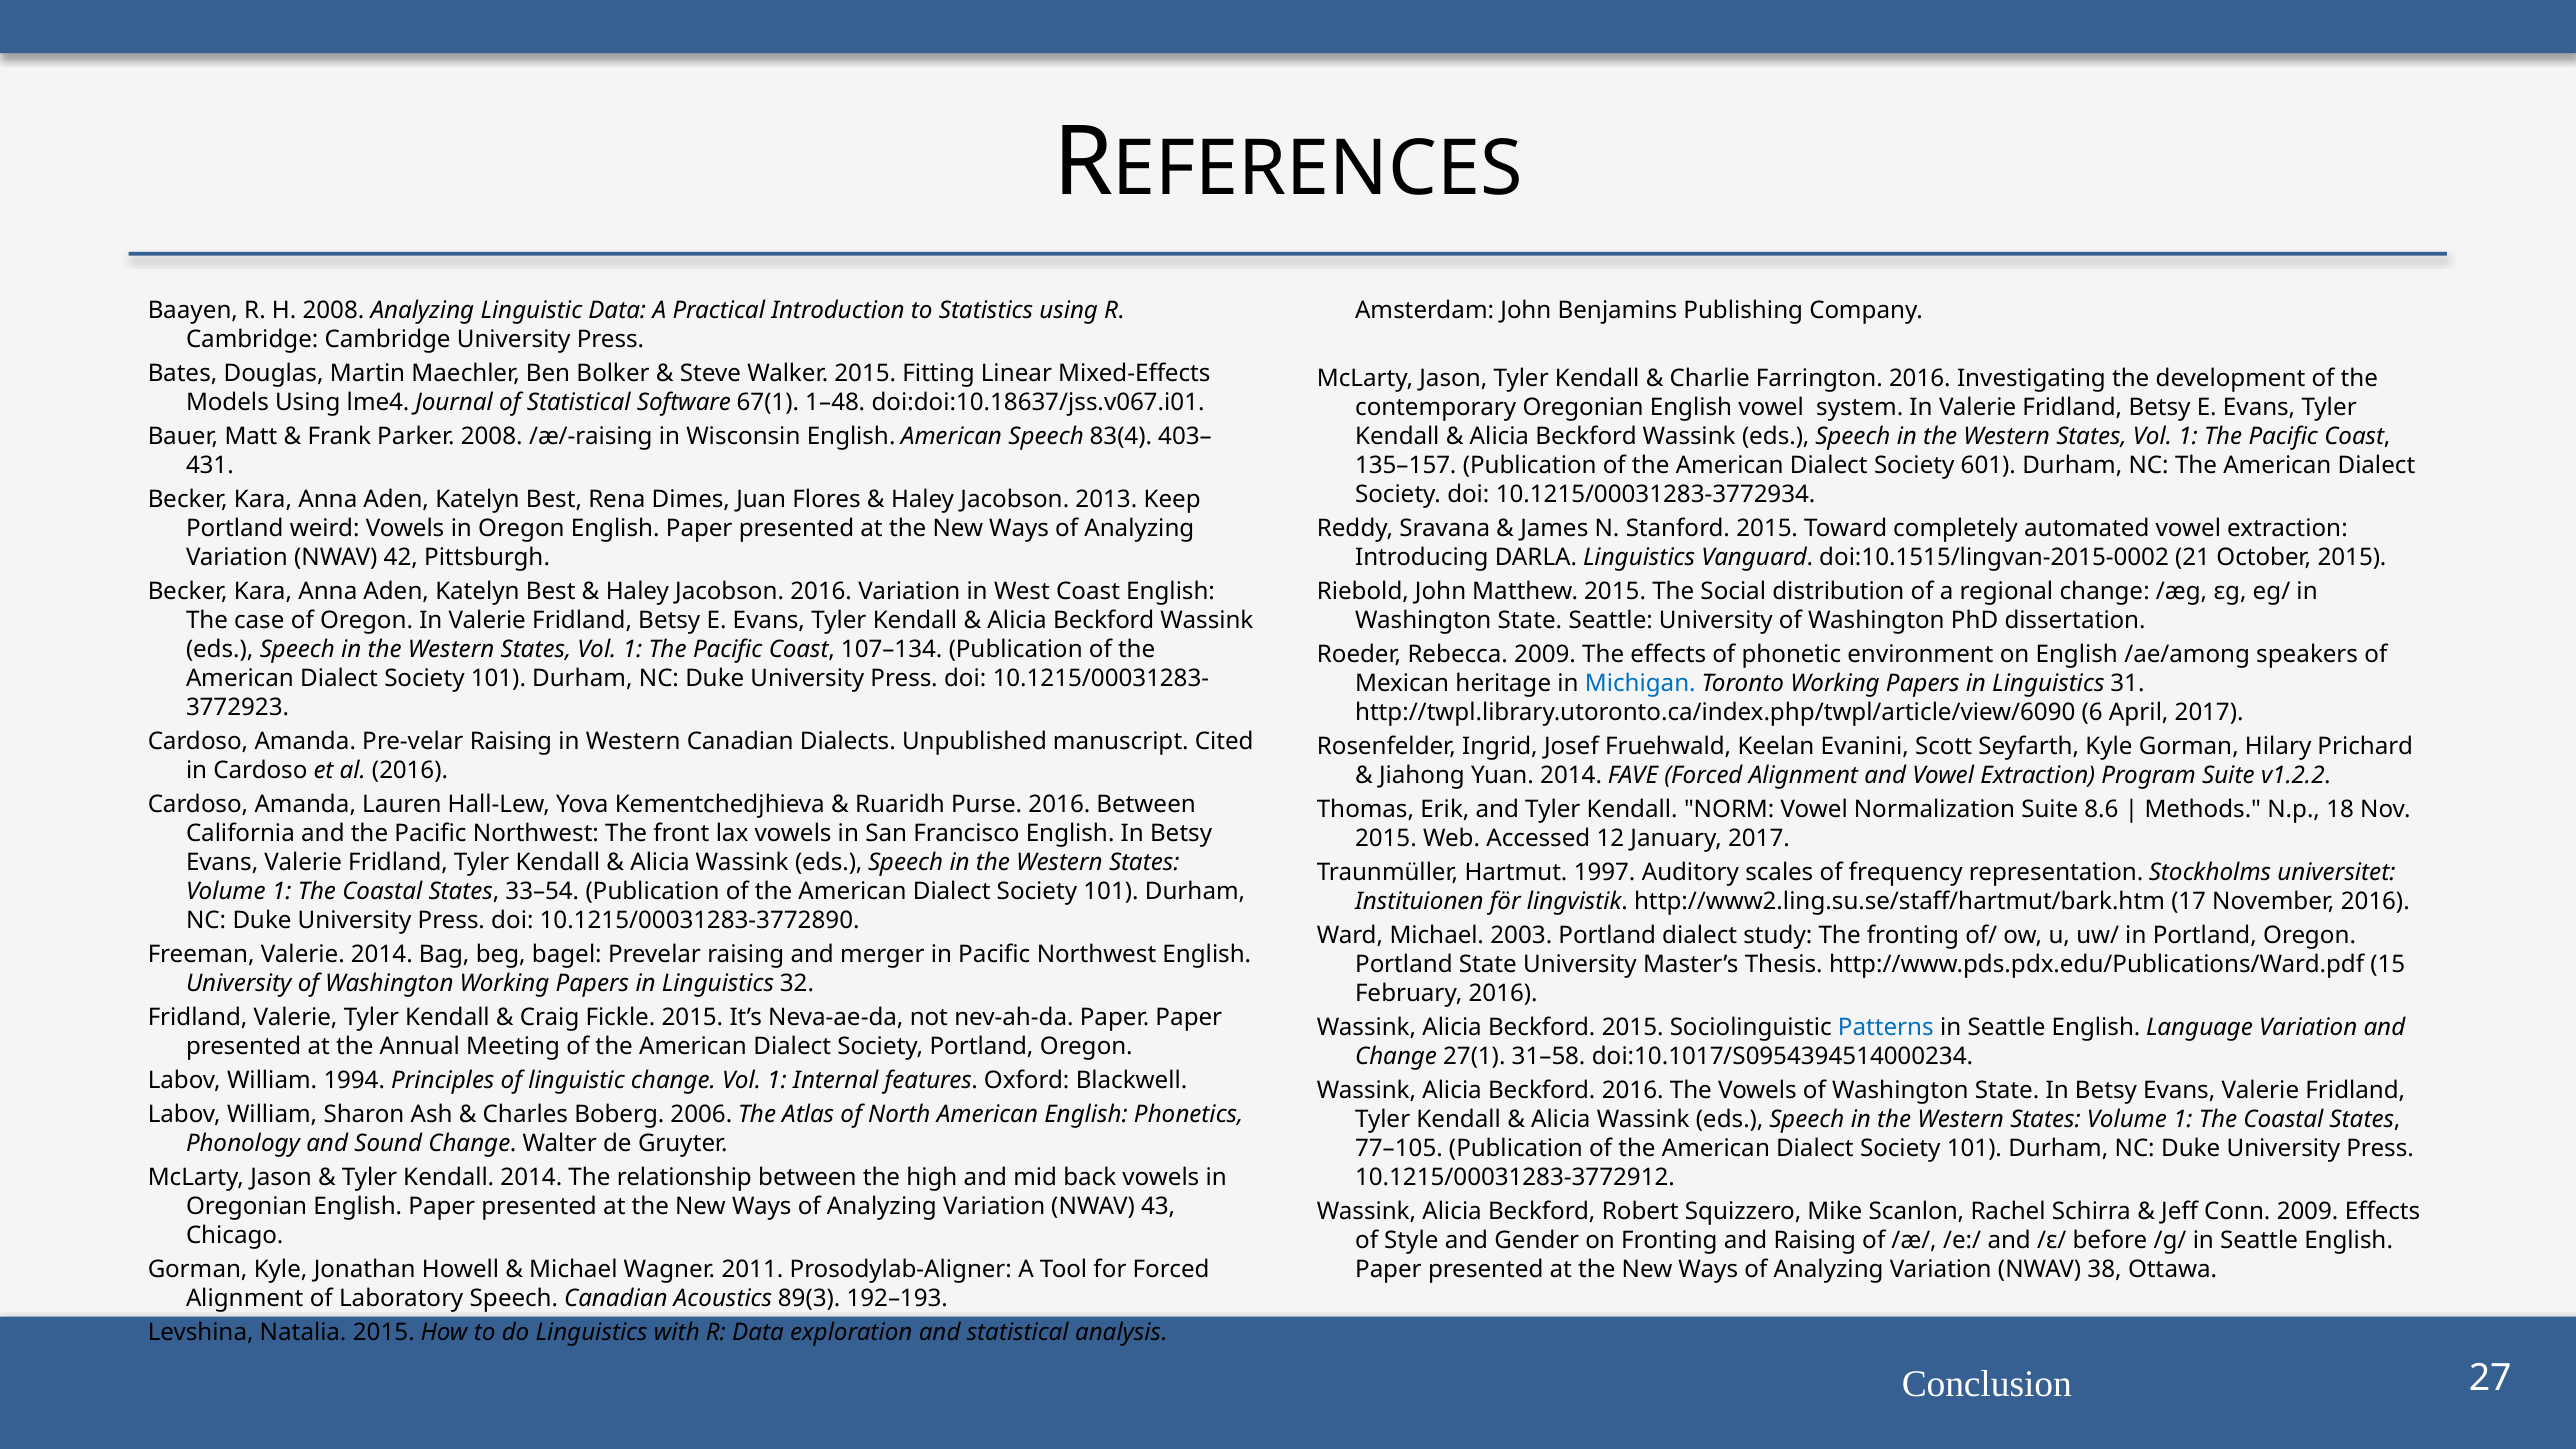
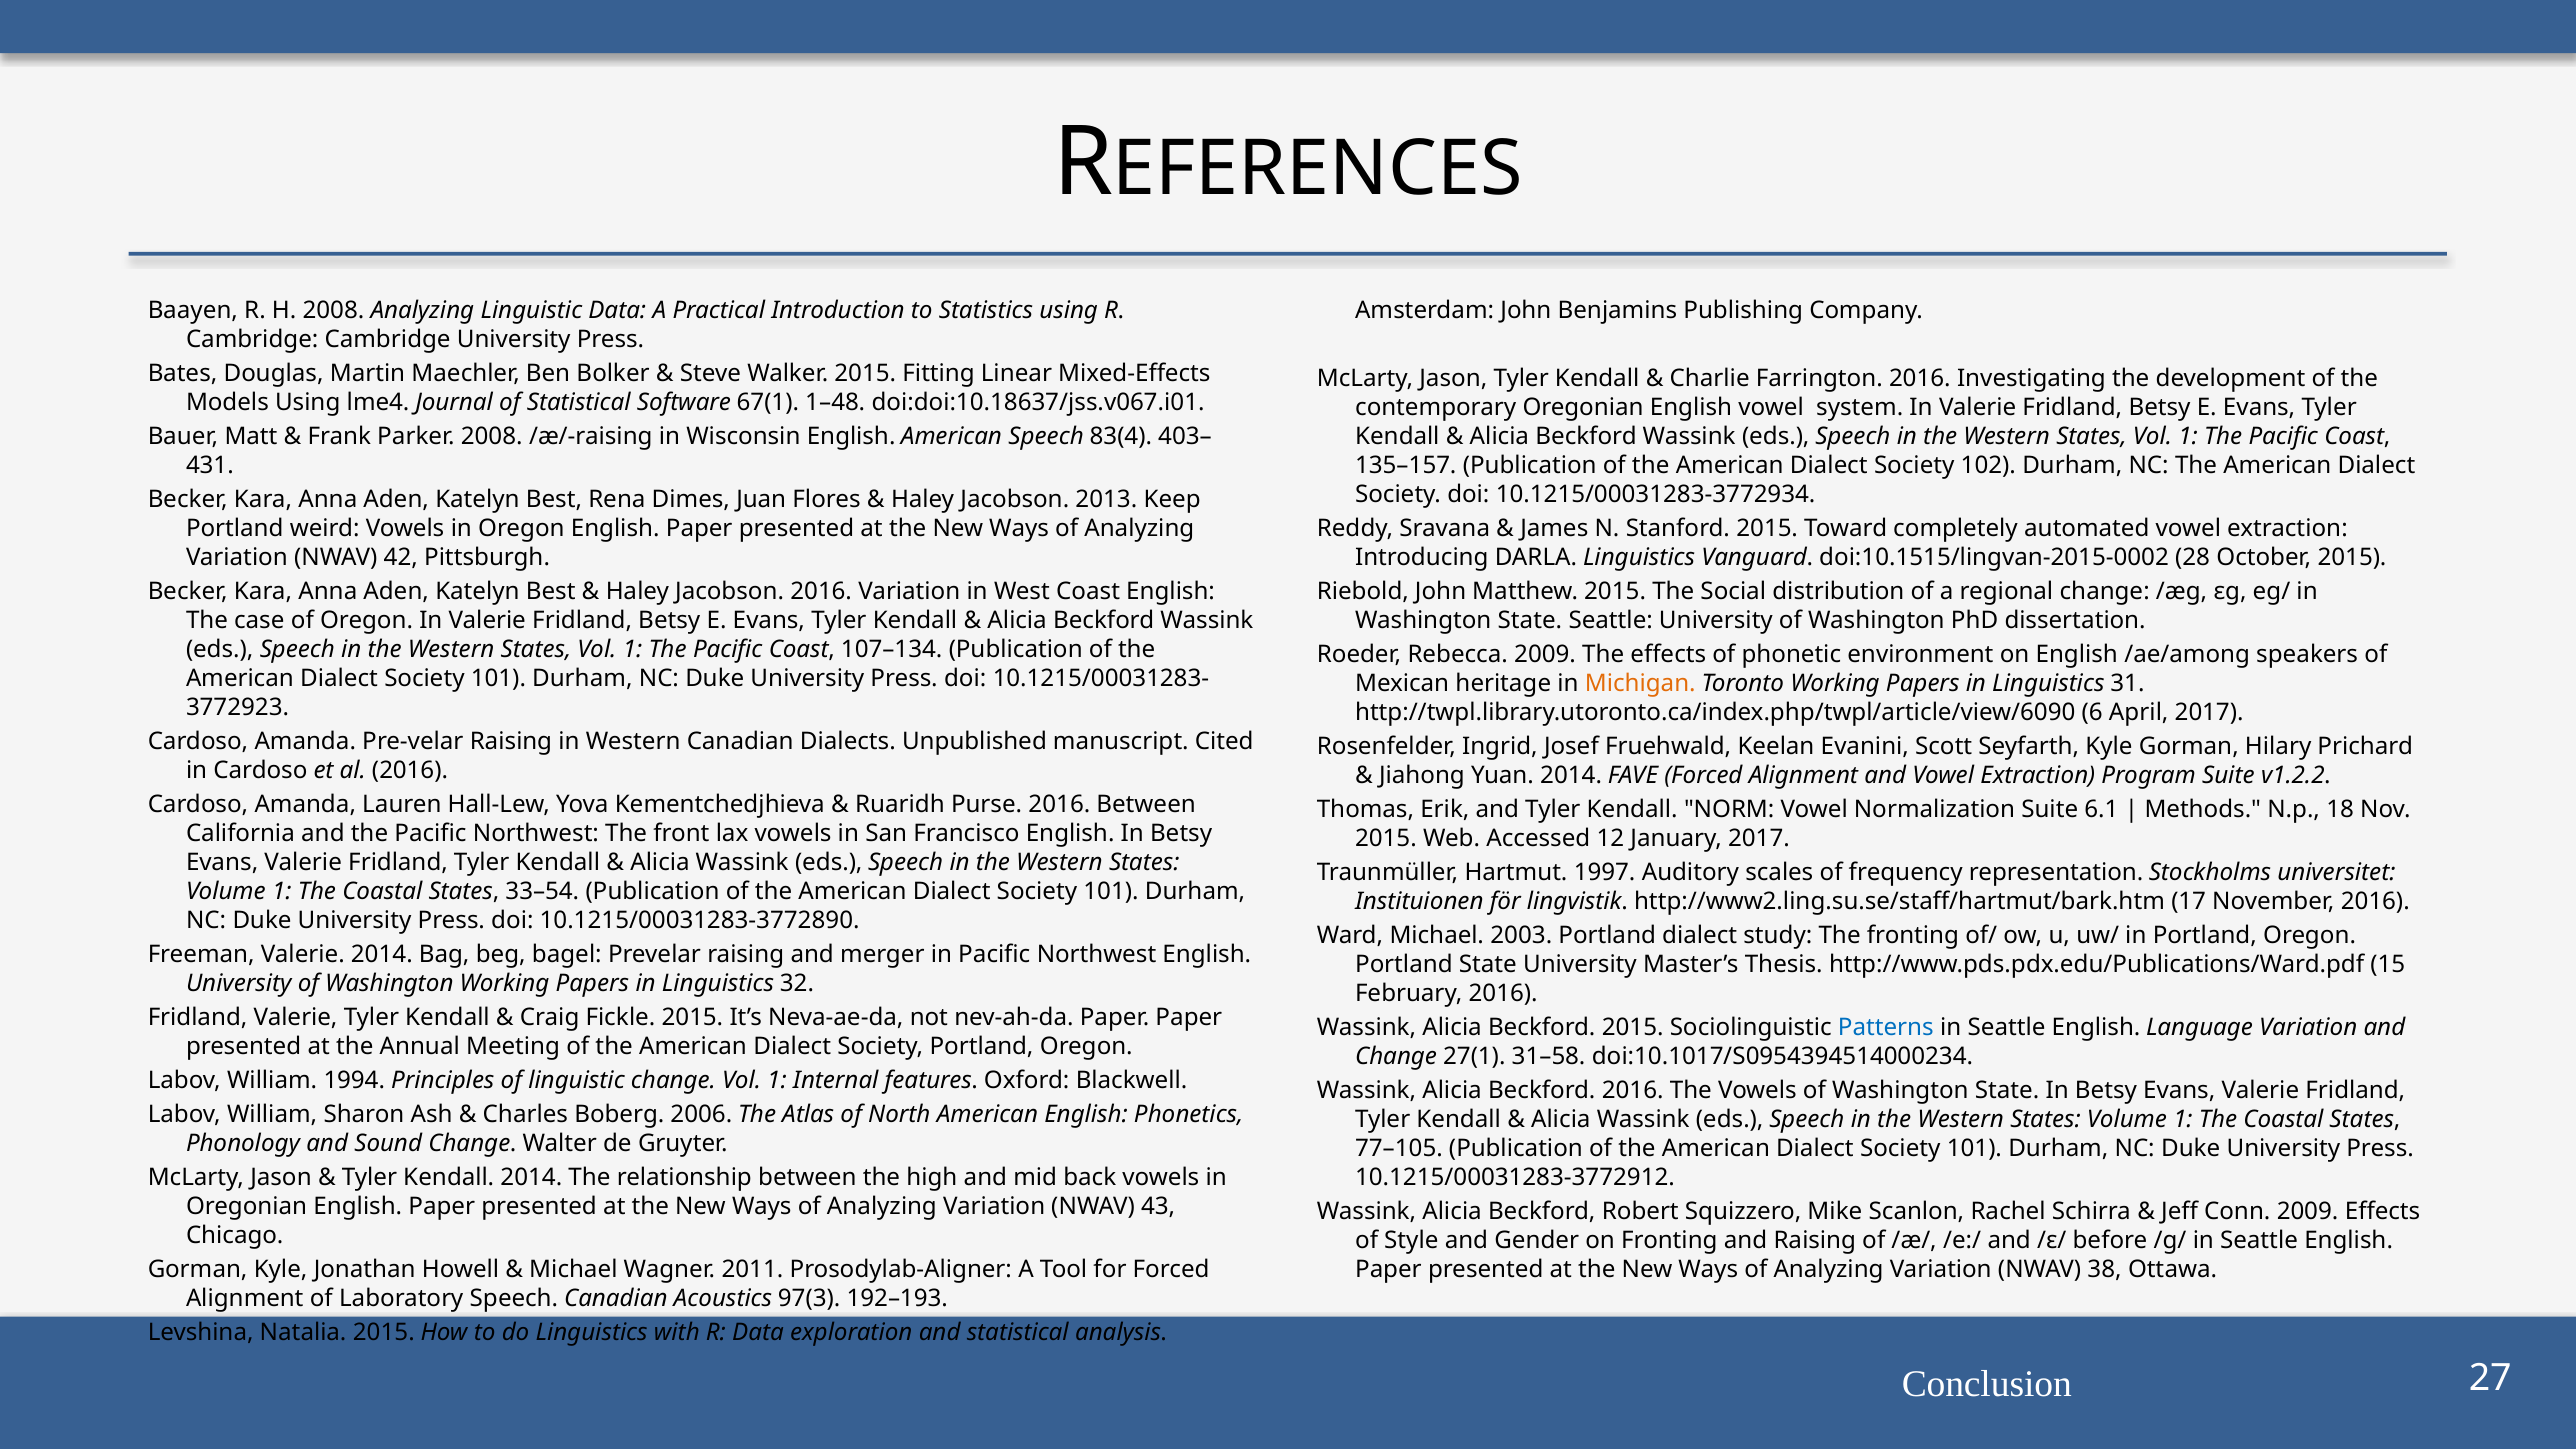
601: 601 -> 102
21: 21 -> 28
Michigan colour: blue -> orange
8.6: 8.6 -> 6.1
89(3: 89(3 -> 97(3
